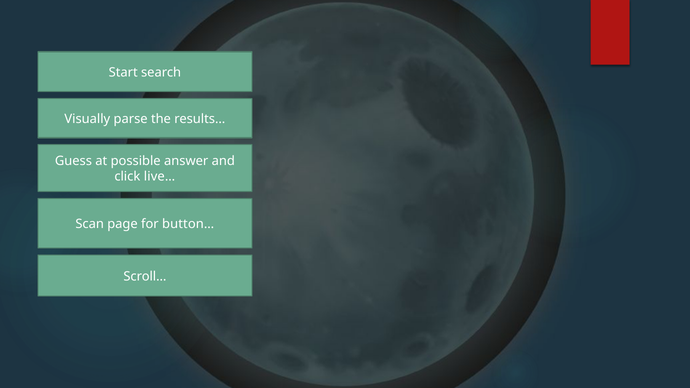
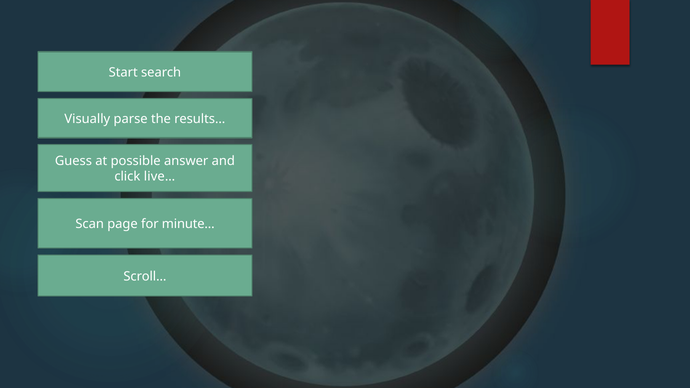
button…: button… -> minute…
